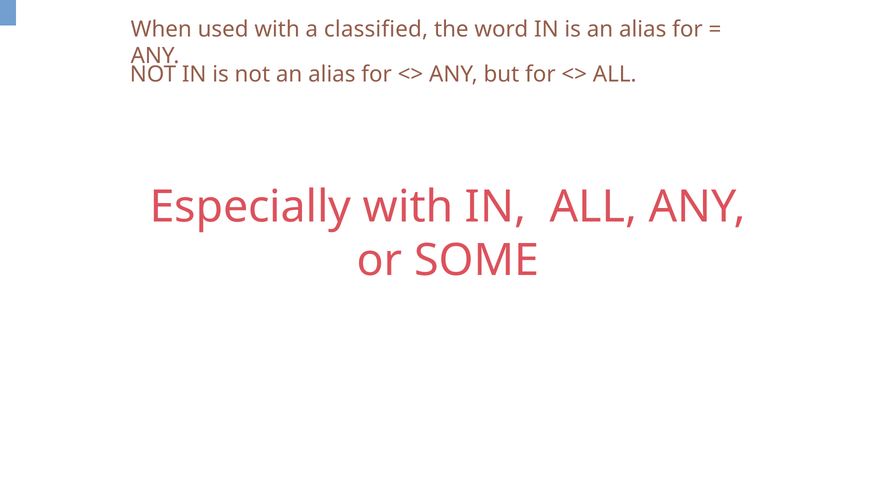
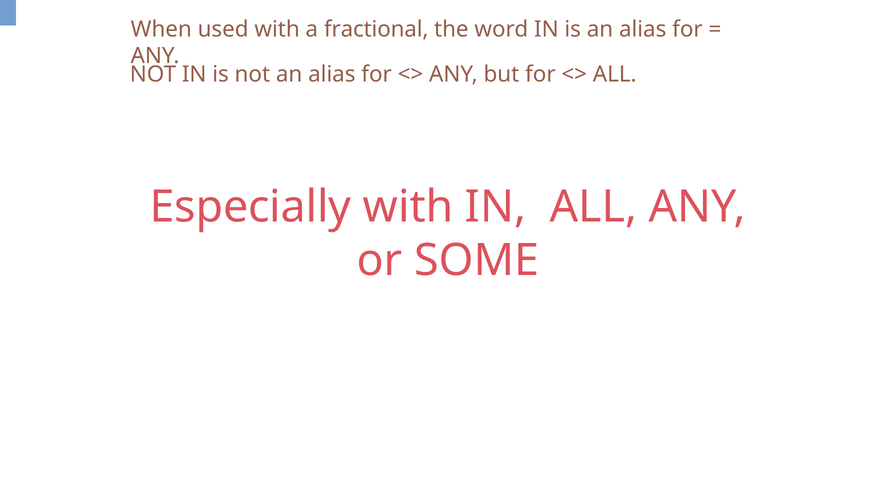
classified: classified -> fractional
